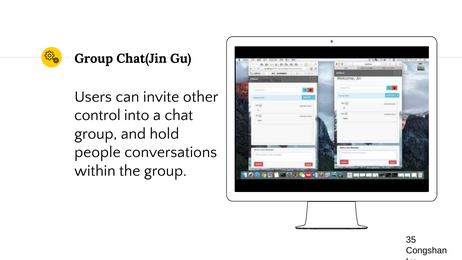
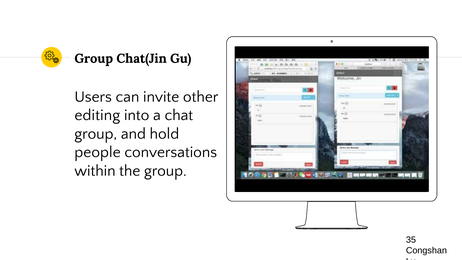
control: control -> editing
